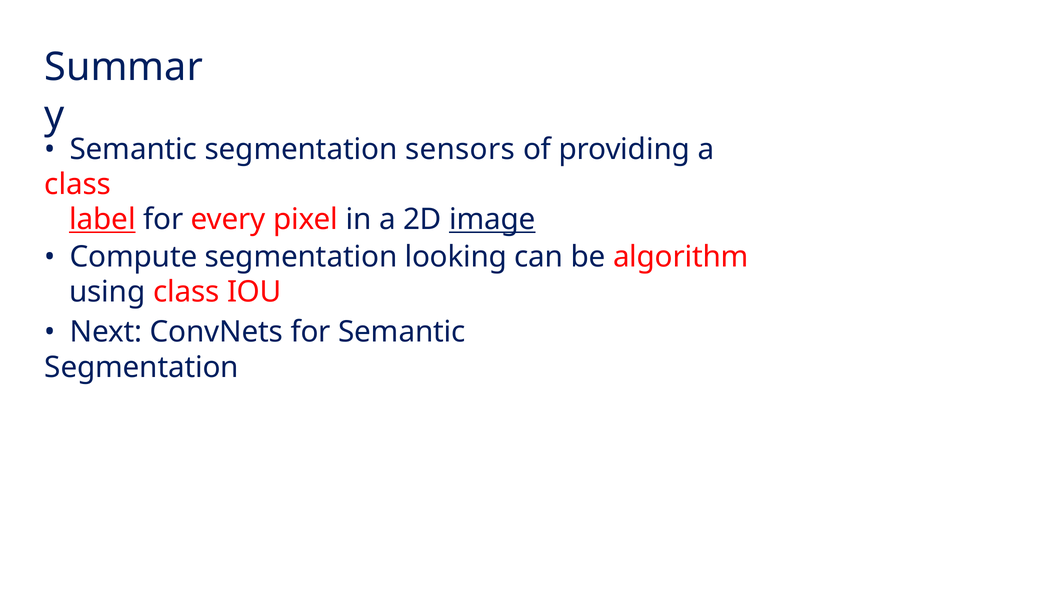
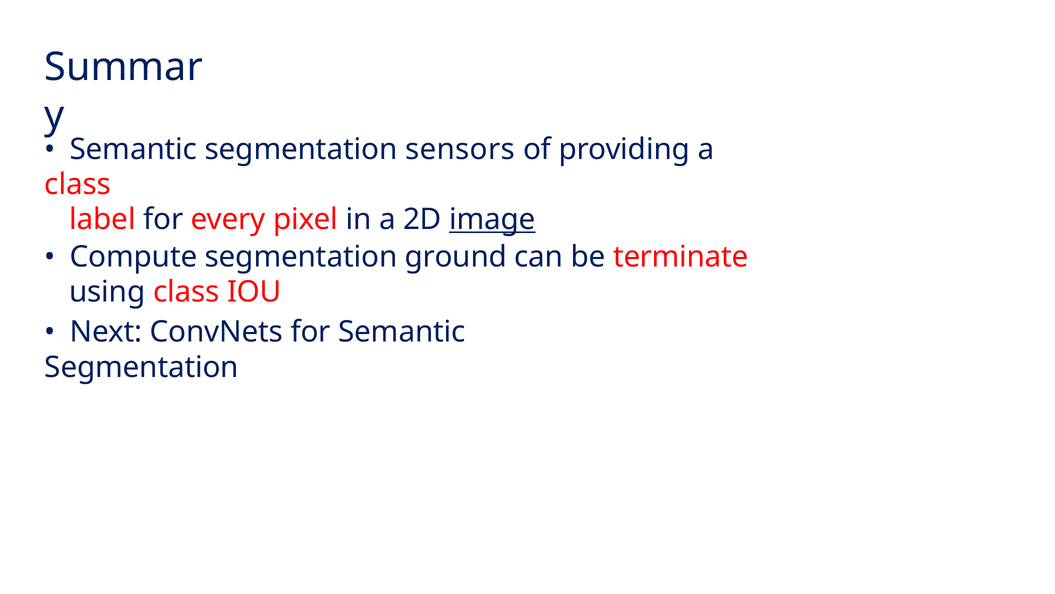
label underline: present -> none
looking: looking -> ground
algorithm: algorithm -> terminate
